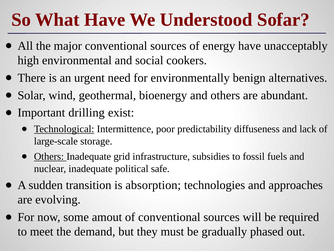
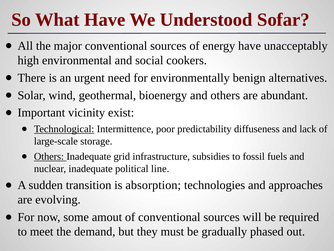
drilling: drilling -> vicinity
safe: safe -> line
